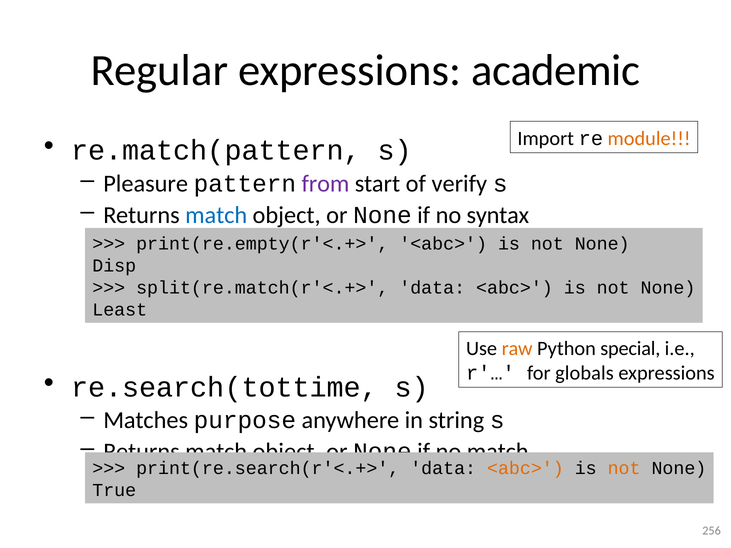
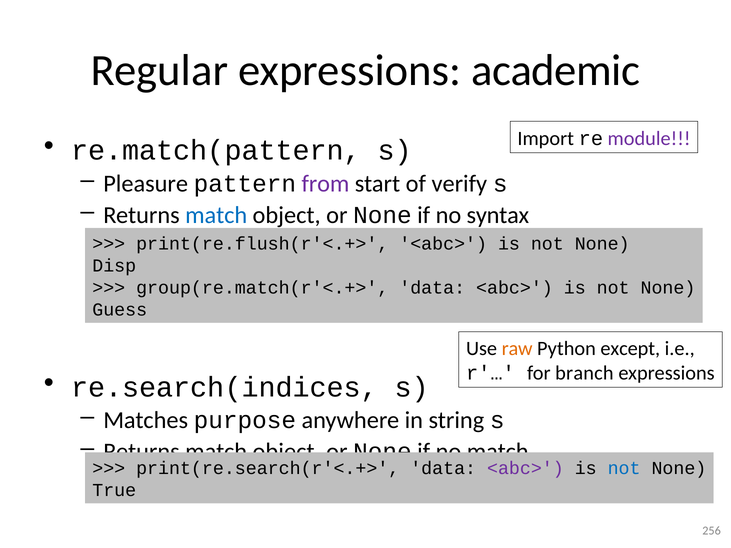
module colour: orange -> purple
print(re.empty(r'<.+>: print(re.empty(r'<.+> -> print(re.flush(r'<.+>
split(re.match(r'<.+>: split(re.match(r'<.+> -> group(re.match(r'<.+>
Least: Least -> Guess
special: special -> except
globals: globals -> branch
re.search(tottime: re.search(tottime -> re.search(indices
<abc> at (525, 468) colour: orange -> purple
not at (624, 468) colour: orange -> blue
